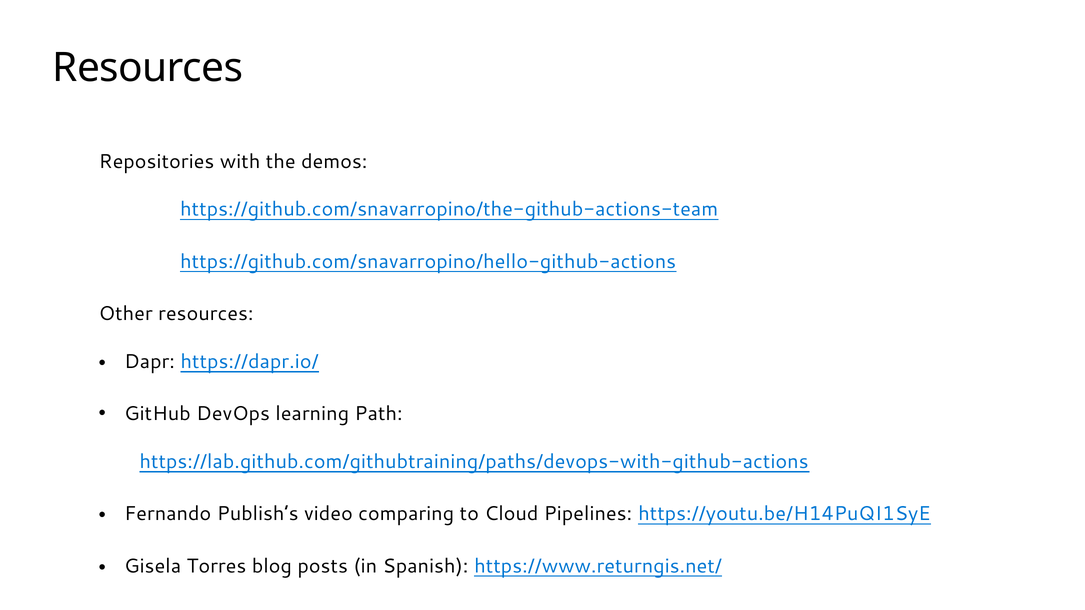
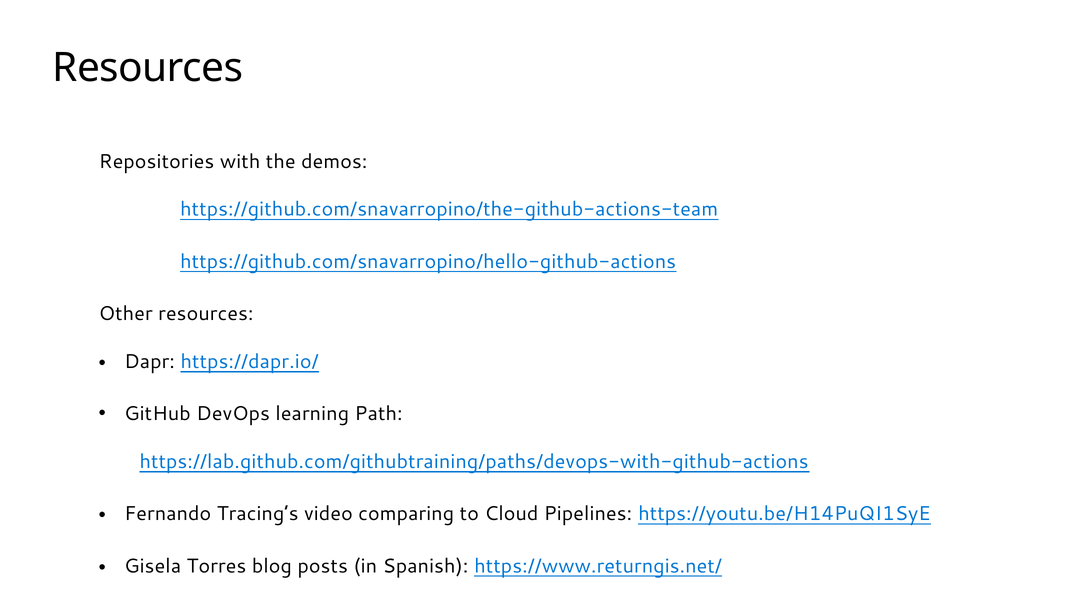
Publish’s: Publish’s -> Tracing’s
